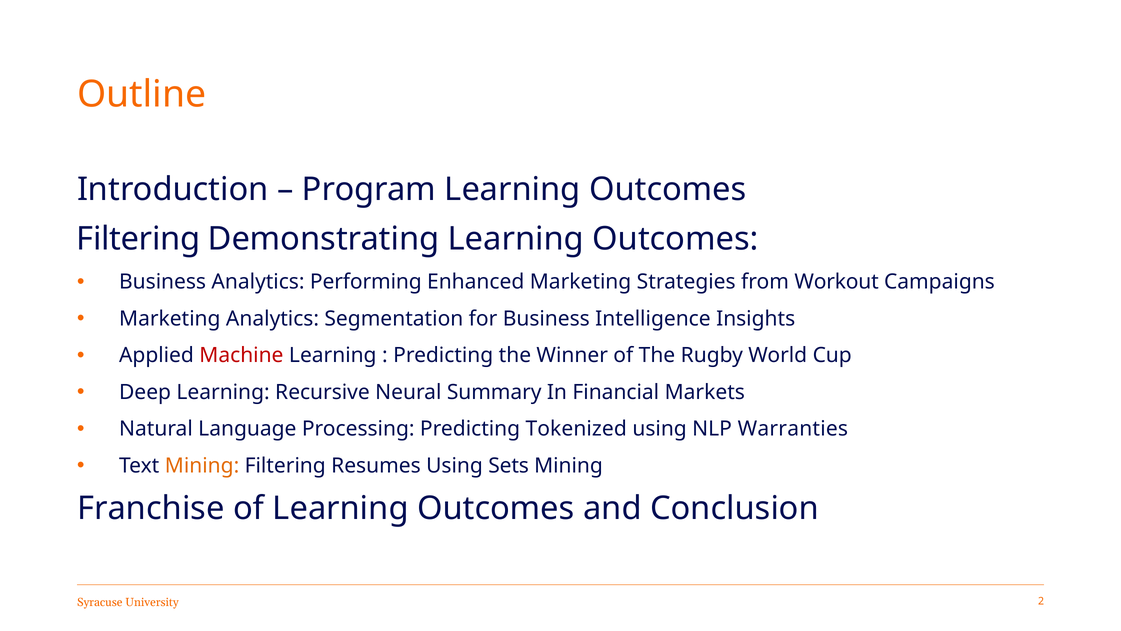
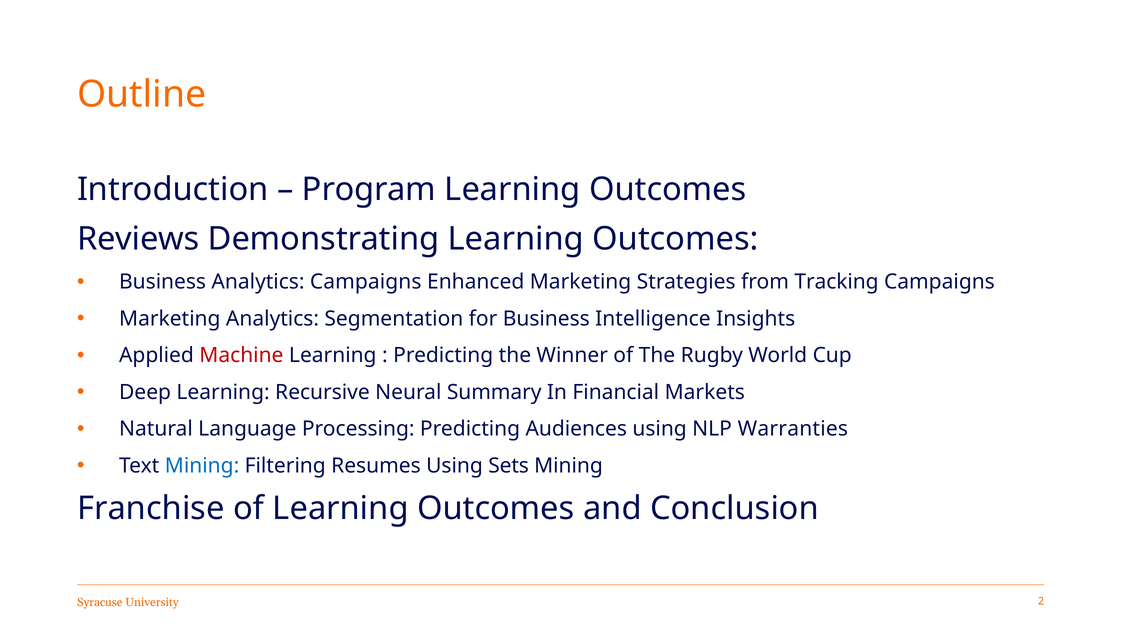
Filtering at (138, 239): Filtering -> Reviews
Analytics Performing: Performing -> Campaigns
Workout: Workout -> Tracking
Tokenized: Tokenized -> Audiences
Mining at (202, 465) colour: orange -> blue
